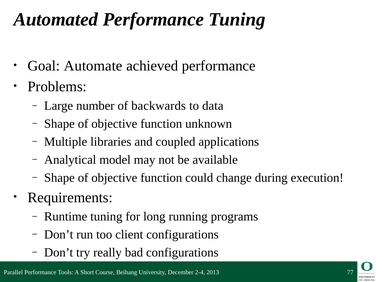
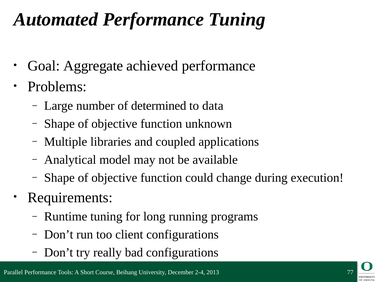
Automate: Automate -> Aggregate
backwards: backwards -> determined
